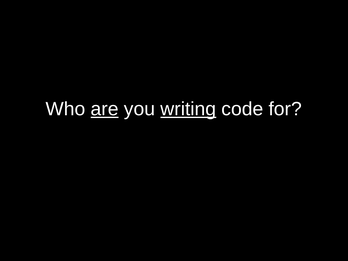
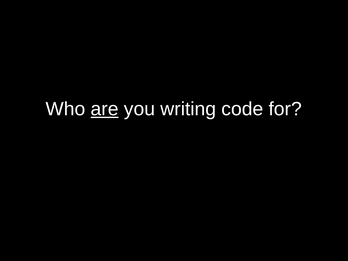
writing underline: present -> none
